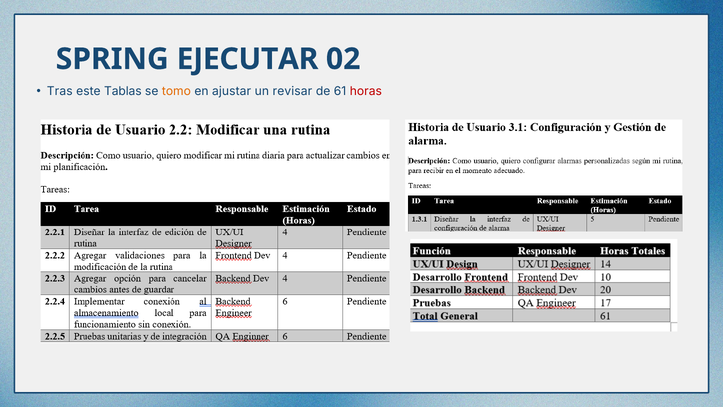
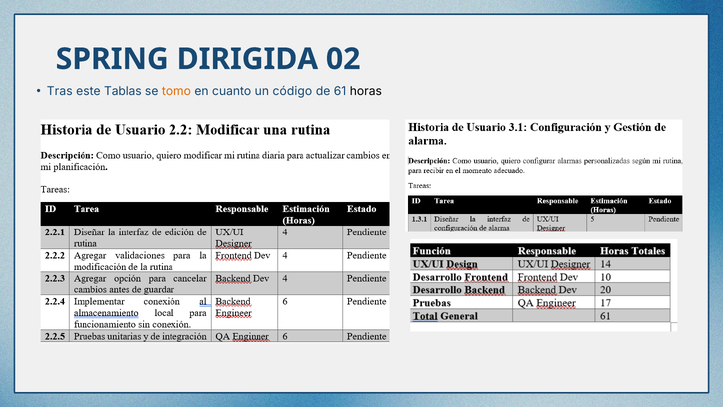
EJECUTAR: EJECUTAR -> DIRIGIDA
ajustar: ajustar -> cuanto
revisar: revisar -> código
horas colour: red -> black
